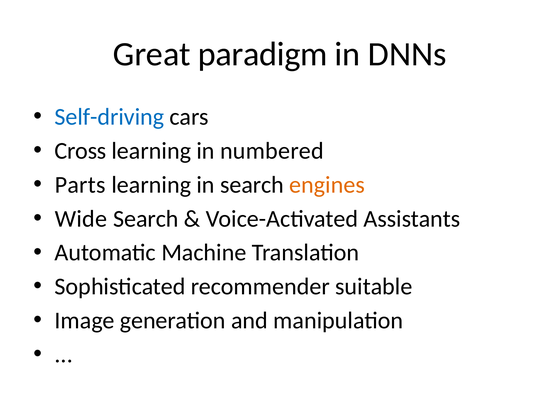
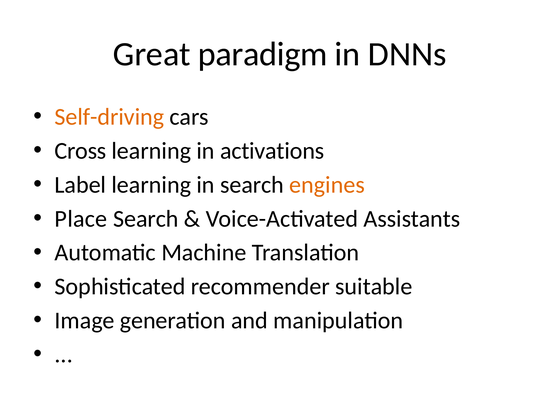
Self-driving colour: blue -> orange
numbered: numbered -> activations
Parts: Parts -> Label
Wide: Wide -> Place
